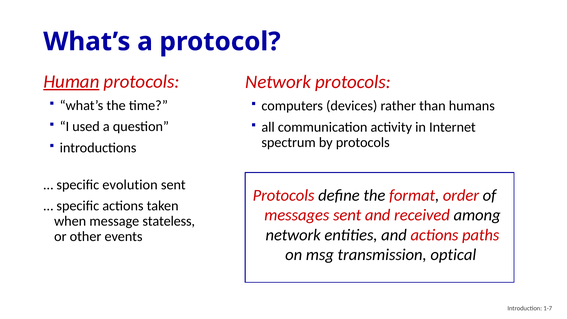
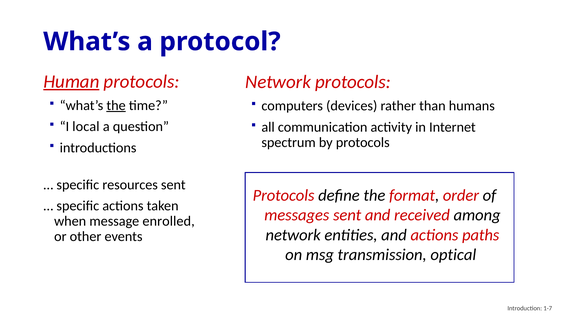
the at (116, 105) underline: none -> present
used: used -> local
evolution: evolution -> resources
stateless: stateless -> enrolled
